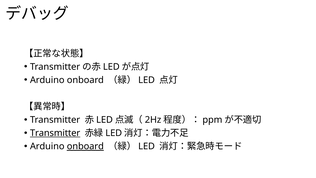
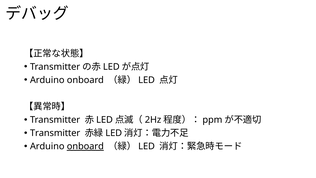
Transmitter at (55, 133) underline: present -> none
